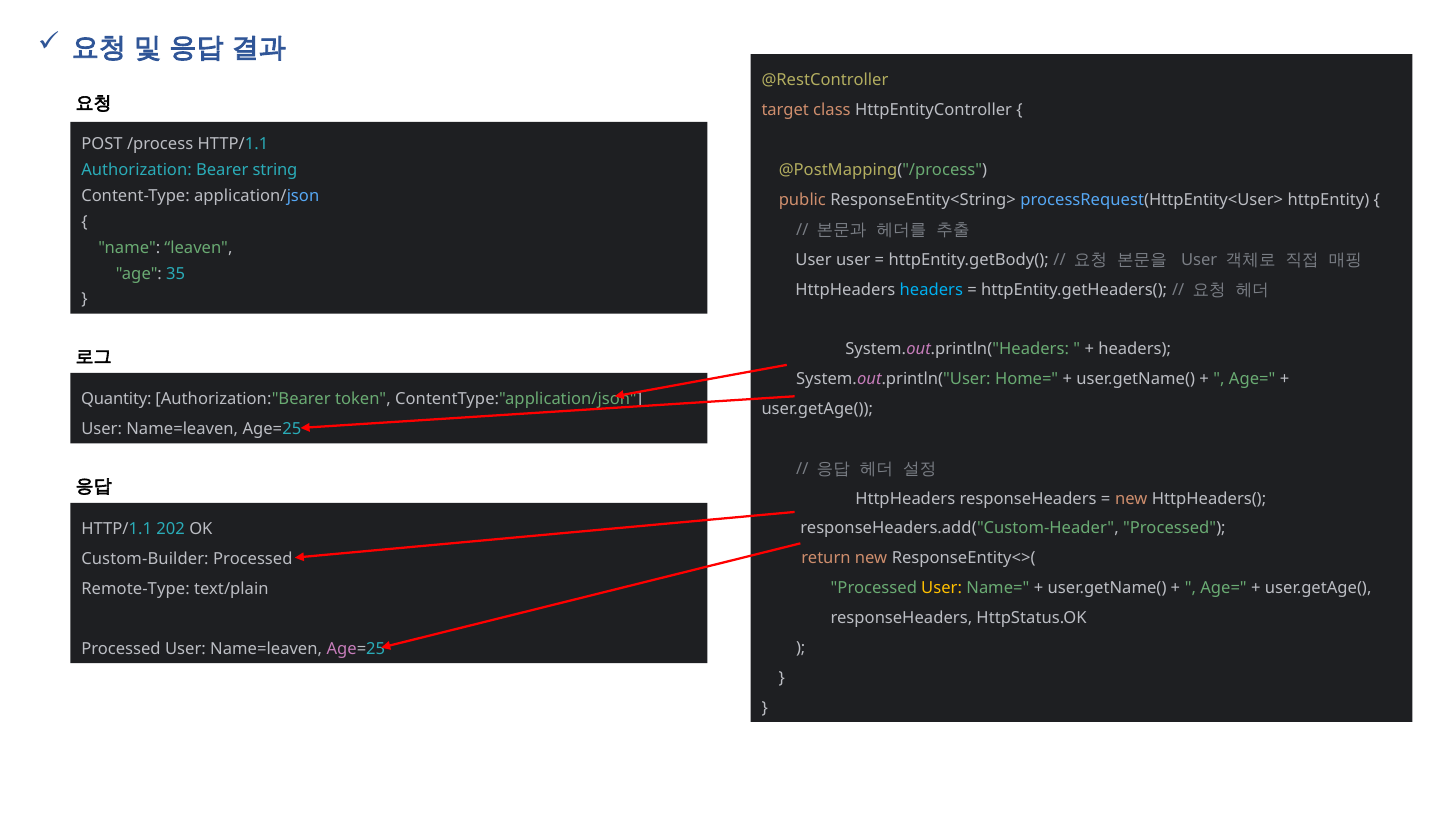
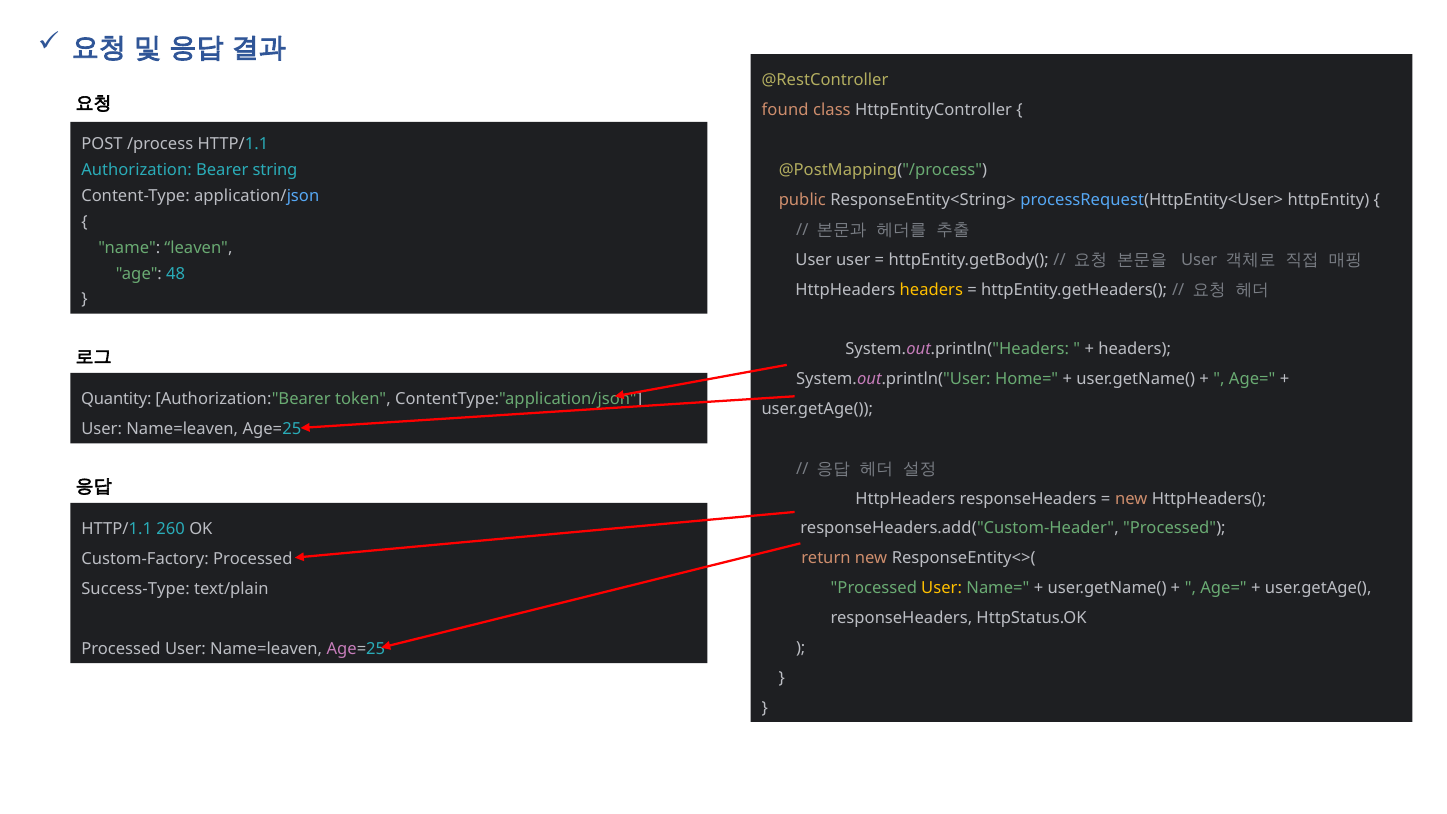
target: target -> found
35: 35 -> 48
headers at (931, 290) colour: light blue -> yellow
202: 202 -> 260
Custom-Builder: Custom-Builder -> Custom-Factory
Remote-Type: Remote-Type -> Success-Type
